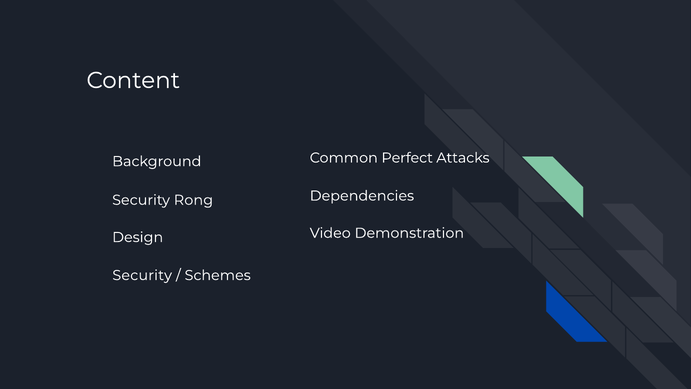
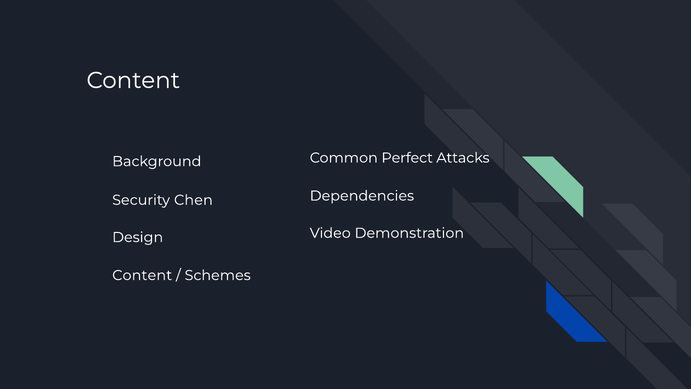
Rong: Rong -> Chen
Security at (142, 275): Security -> Content
